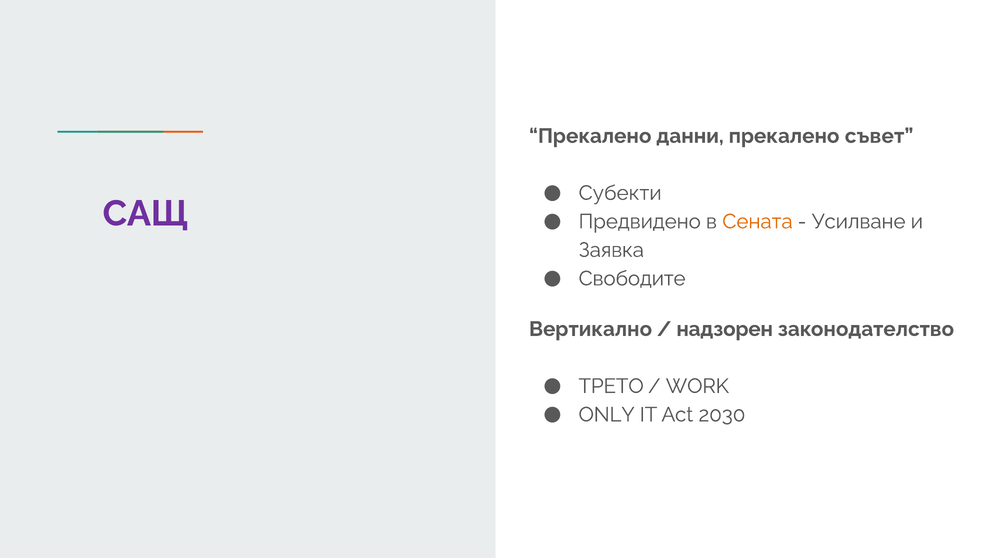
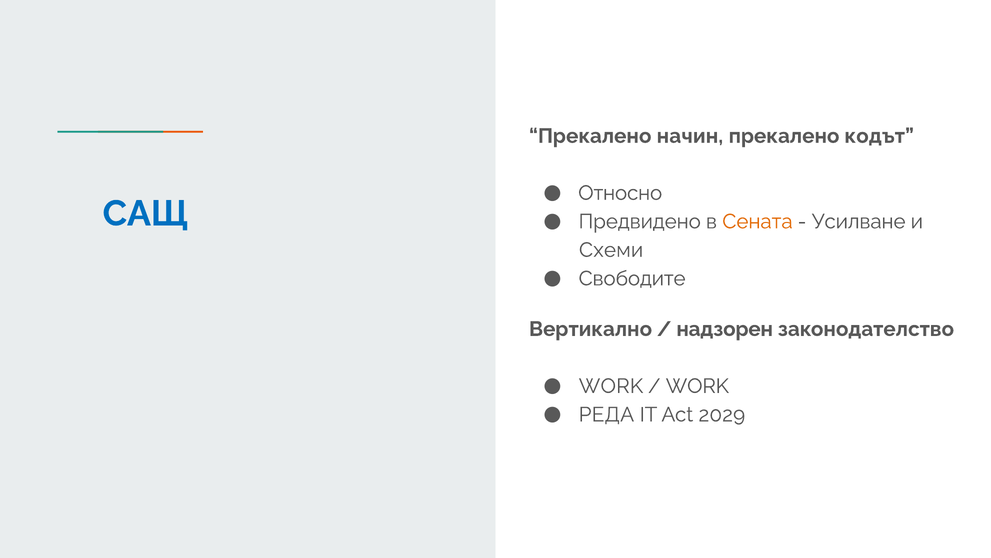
данни: данни -> начин
съвет: съвет -> кодът
Субекти: Субекти -> Относно
САЩ colour: purple -> blue
Заявка: Заявка -> Схеми
ТРЕТО at (611, 386): ТРЕТО -> WORK
ONLY: ONLY -> РЕДА
2030: 2030 -> 2029
